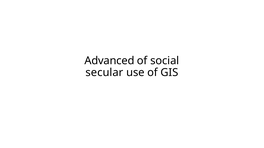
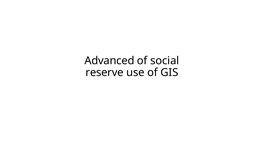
secular: secular -> reserve
